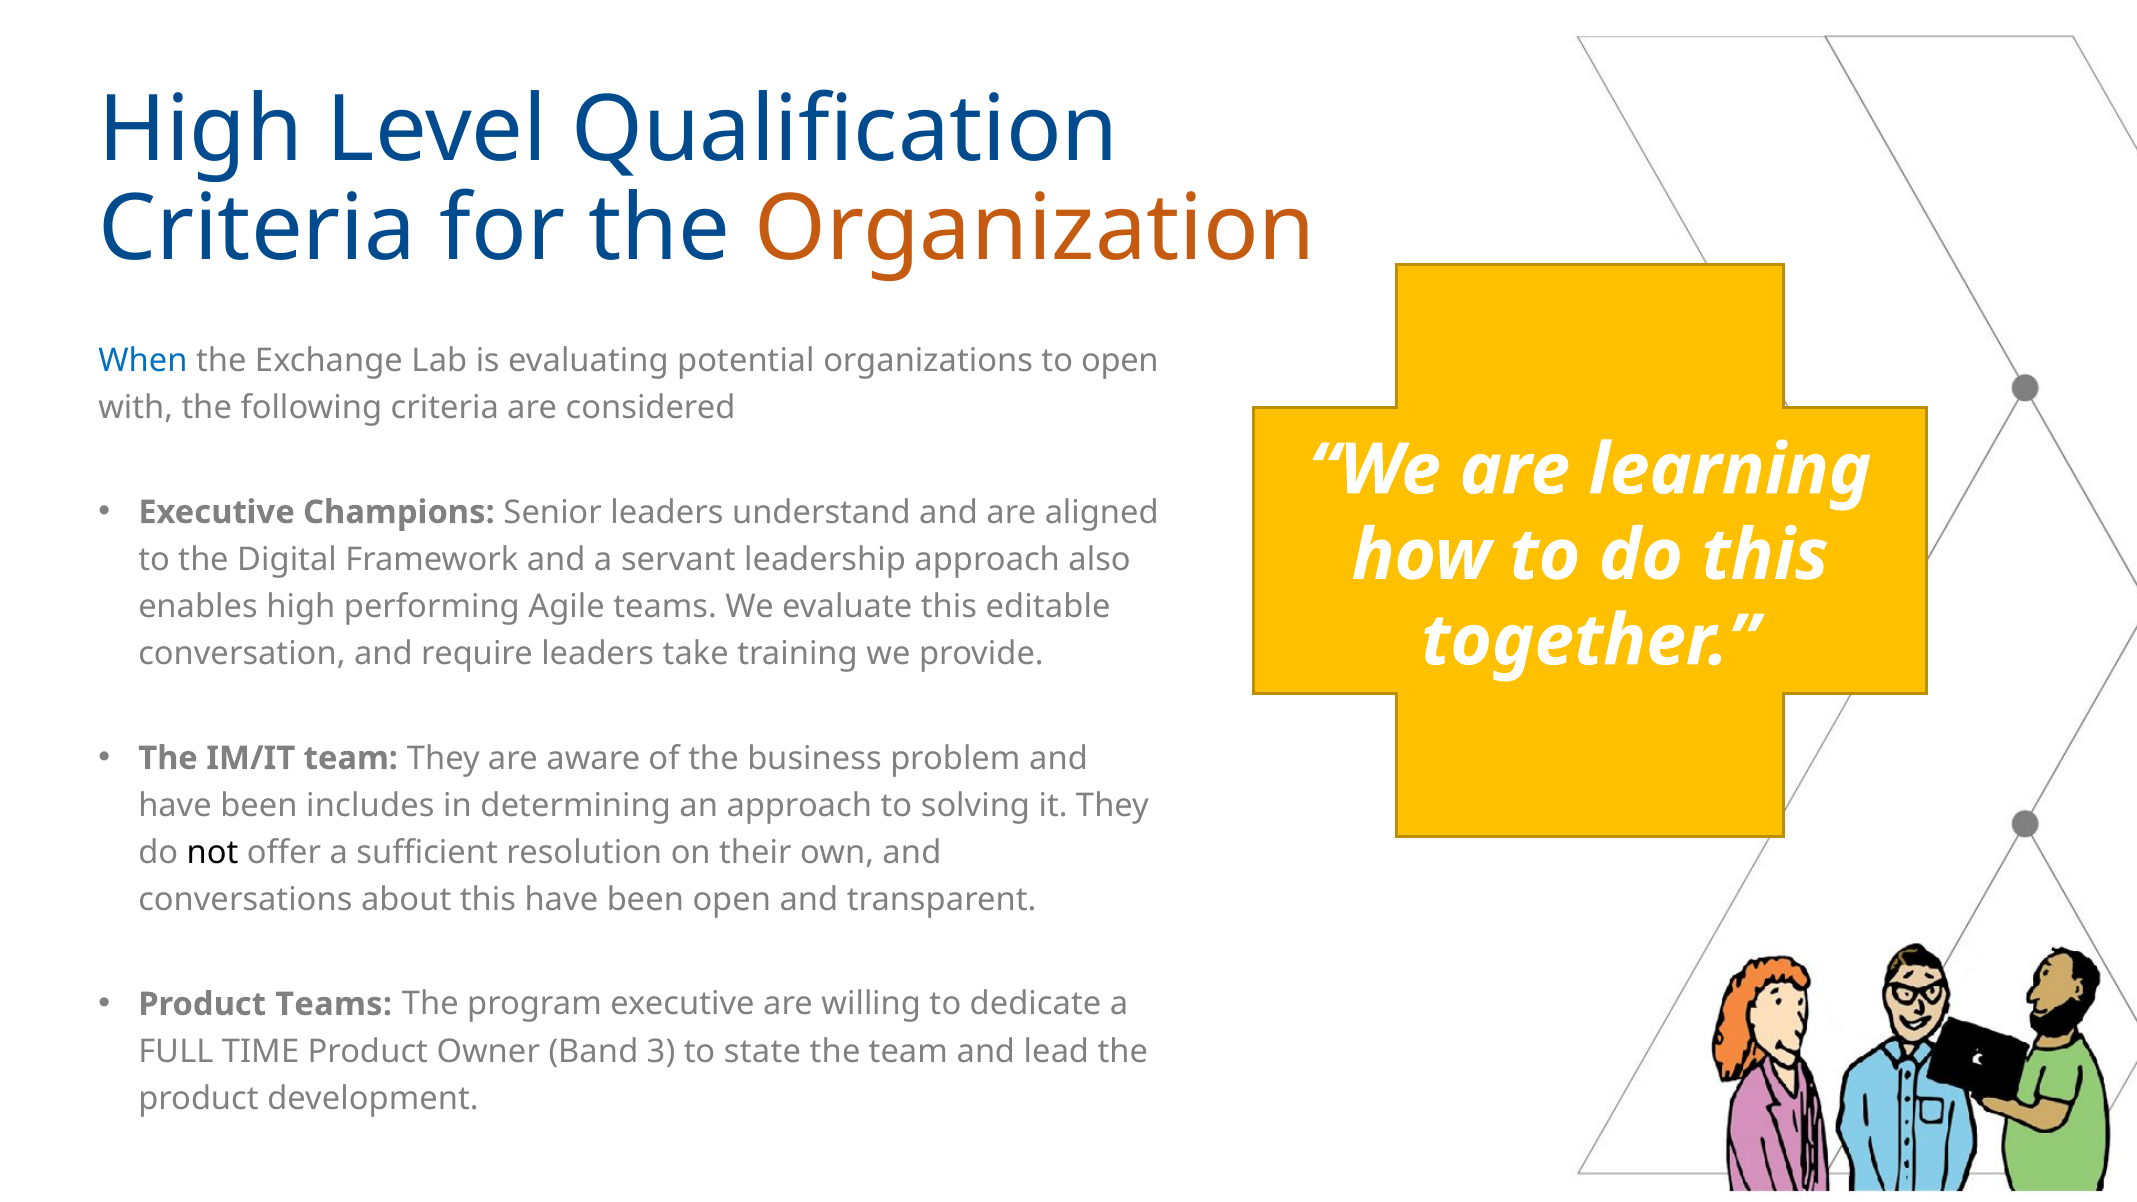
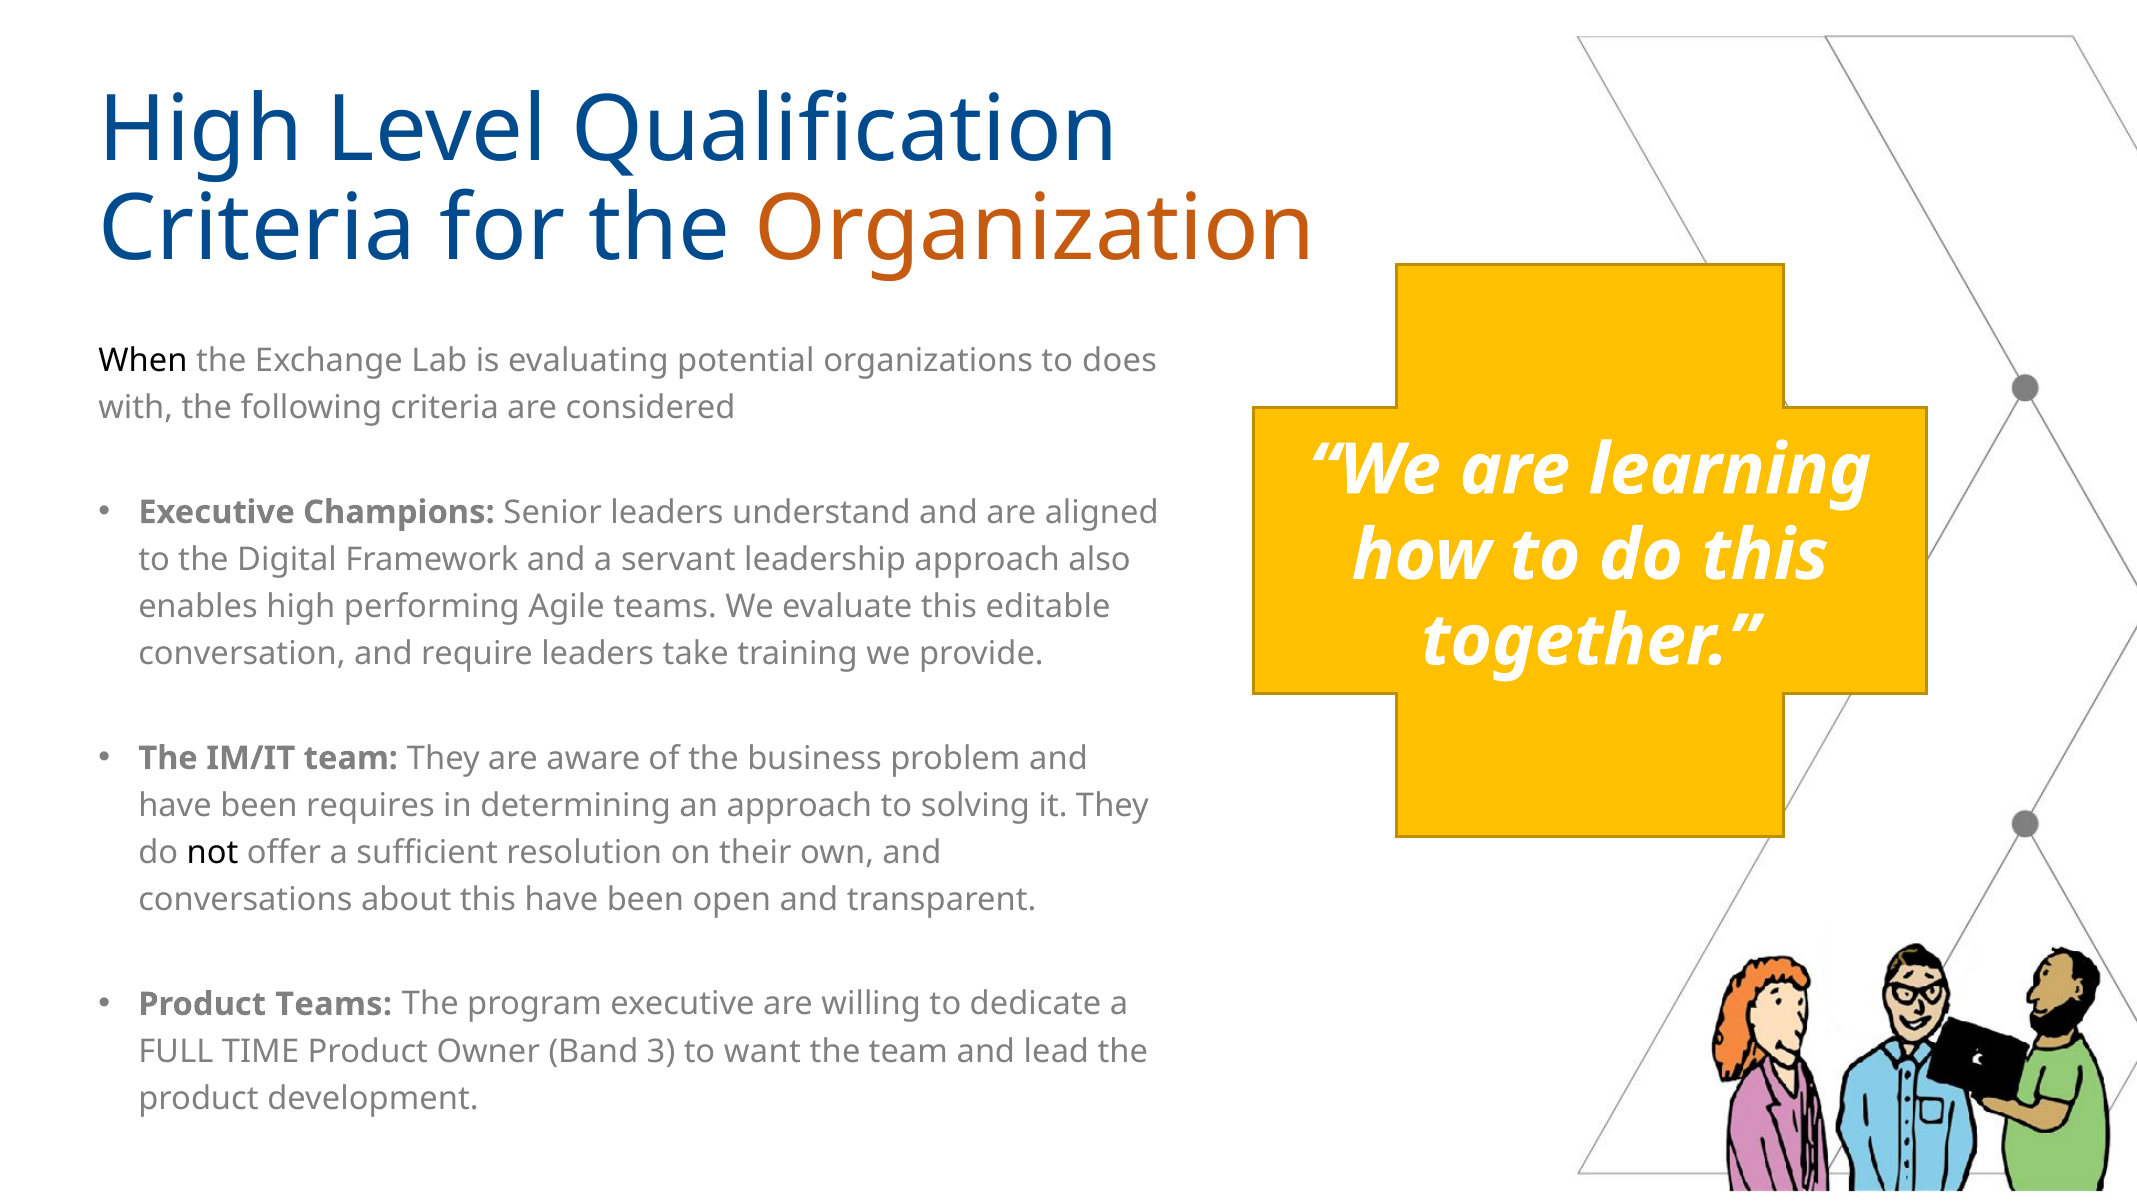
When colour: blue -> black
to open: open -> does
includes: includes -> requires
state: state -> want
